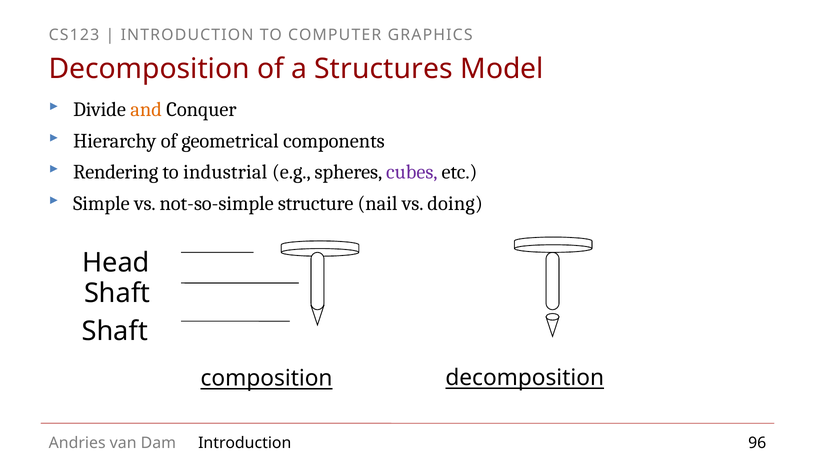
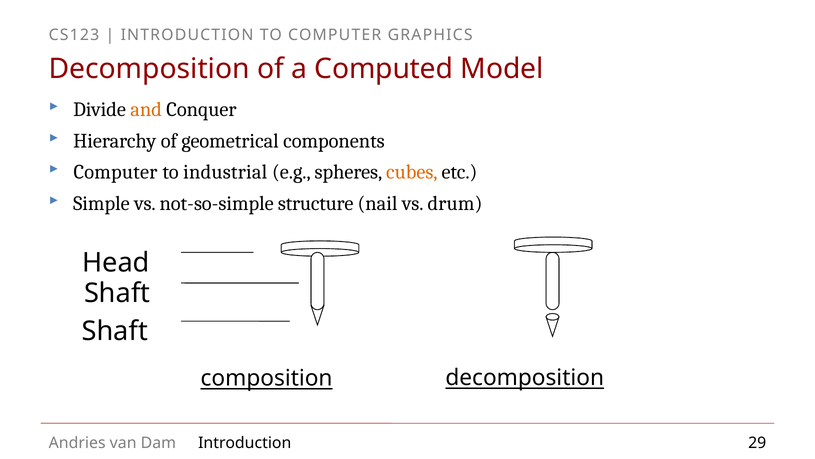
Structures: Structures -> Computed
Rendering at (116, 172): Rendering -> Computer
cubes colour: purple -> orange
doing: doing -> drum
96: 96 -> 29
